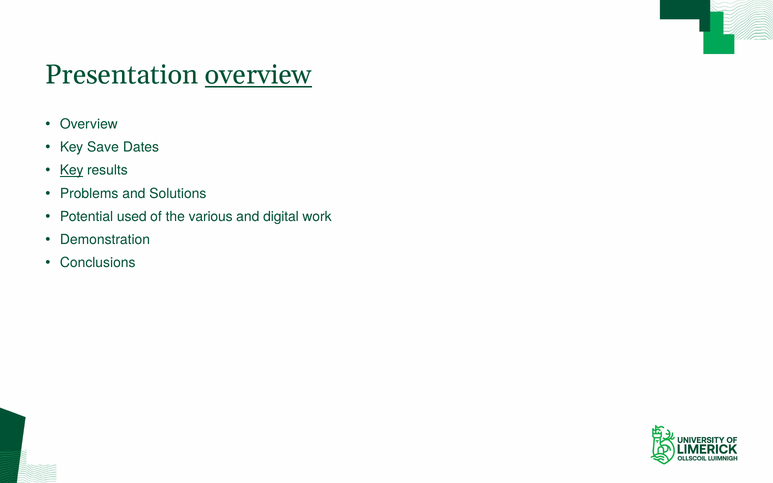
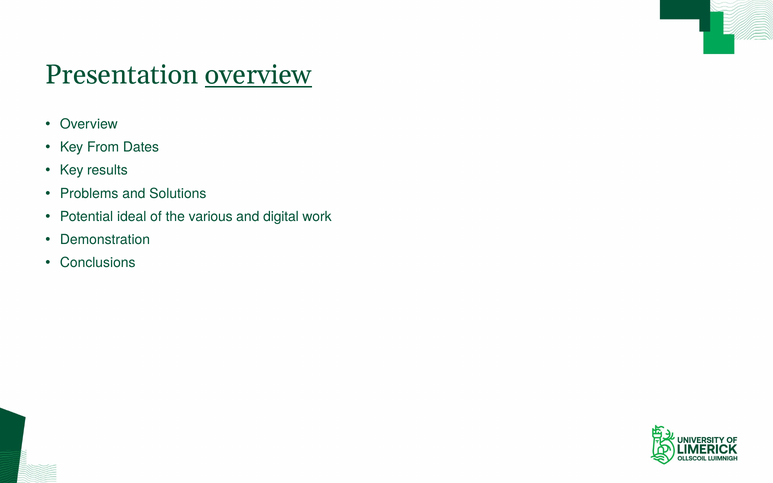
Save: Save -> From
Key at (72, 170) underline: present -> none
used: used -> ideal
